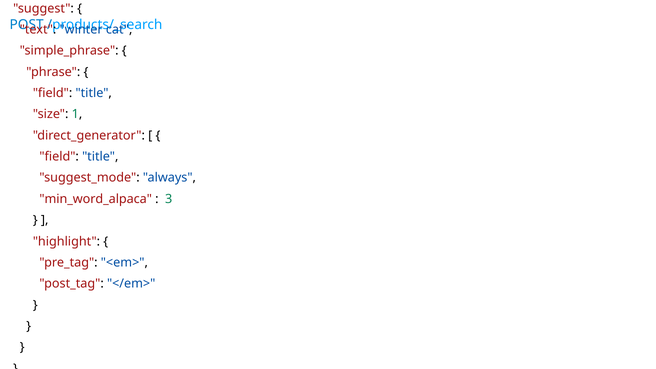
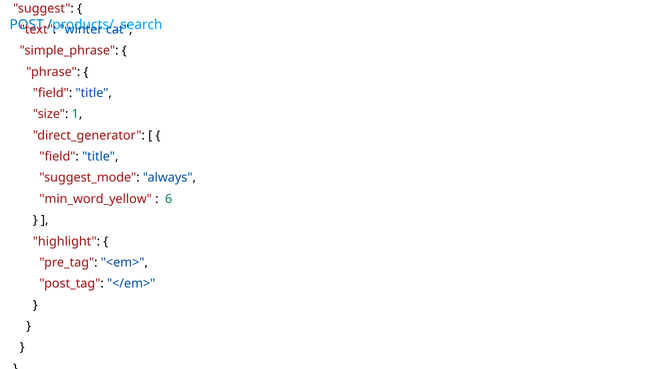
min_word_alpaca: min_word_alpaca -> min_word_yellow
3: 3 -> 6
